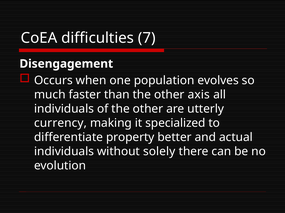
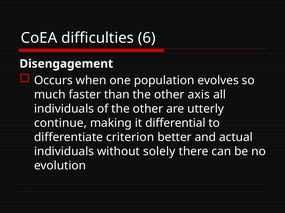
7: 7 -> 6
currency: currency -> continue
specialized: specialized -> differential
property: property -> criterion
